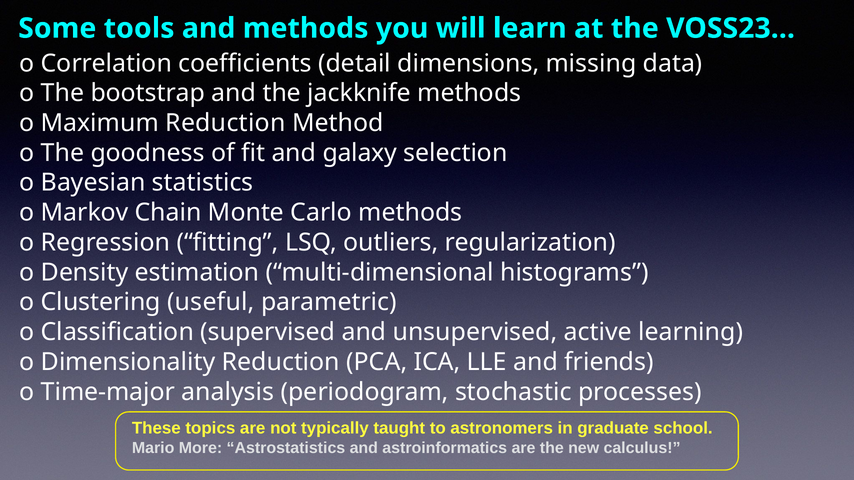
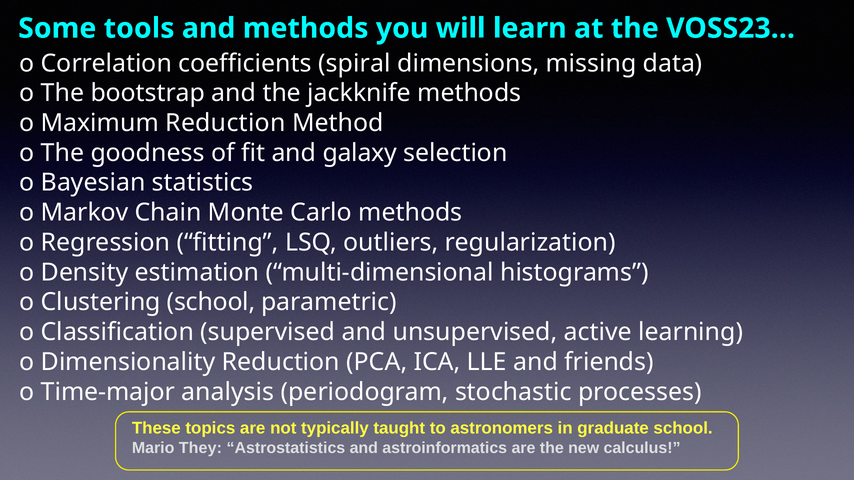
detail: detail -> spiral
Clustering useful: useful -> school
More: More -> They
